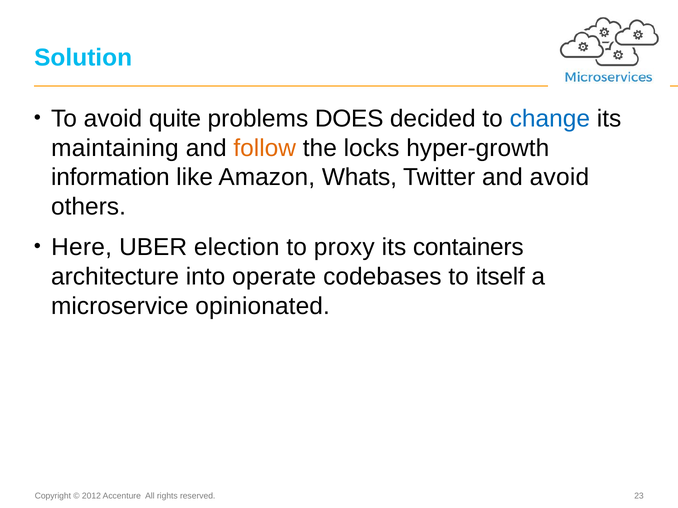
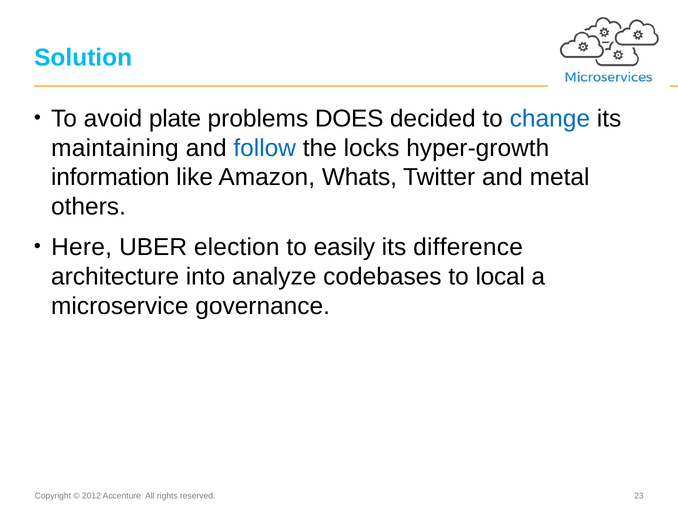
quite: quite -> plate
follow colour: orange -> blue
and avoid: avoid -> metal
proxy: proxy -> easily
containers: containers -> difference
operate: operate -> analyze
itself: itself -> local
opinionated: opinionated -> governance
